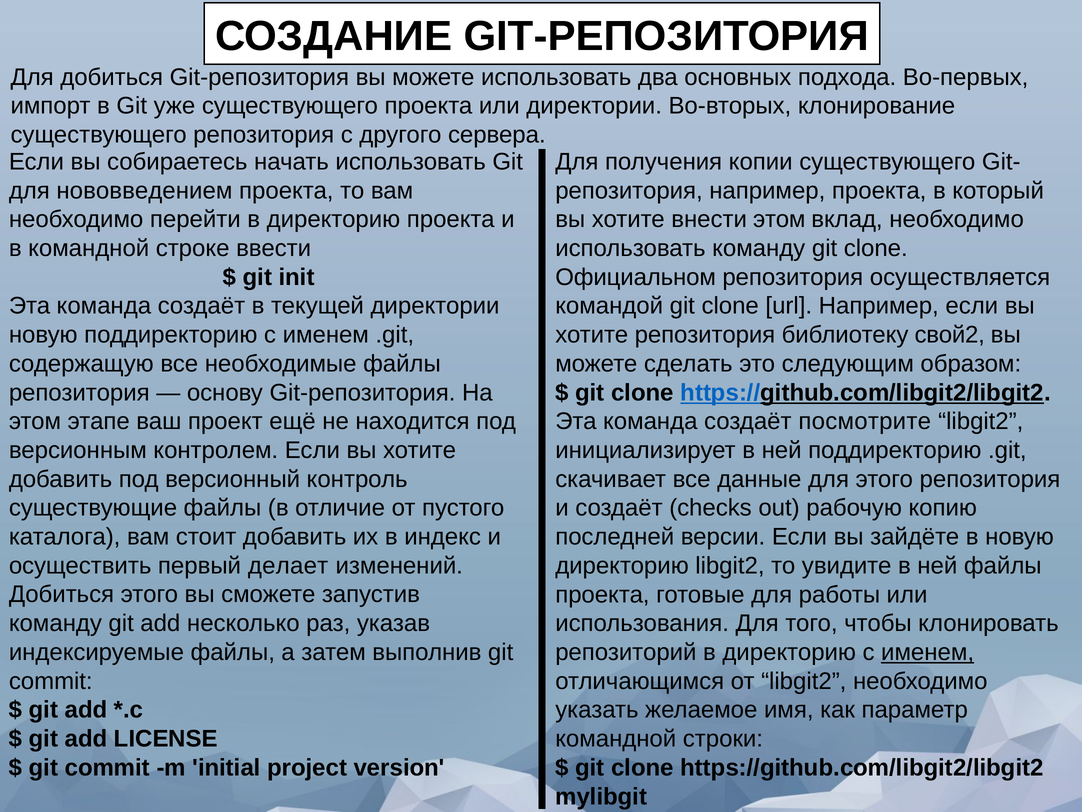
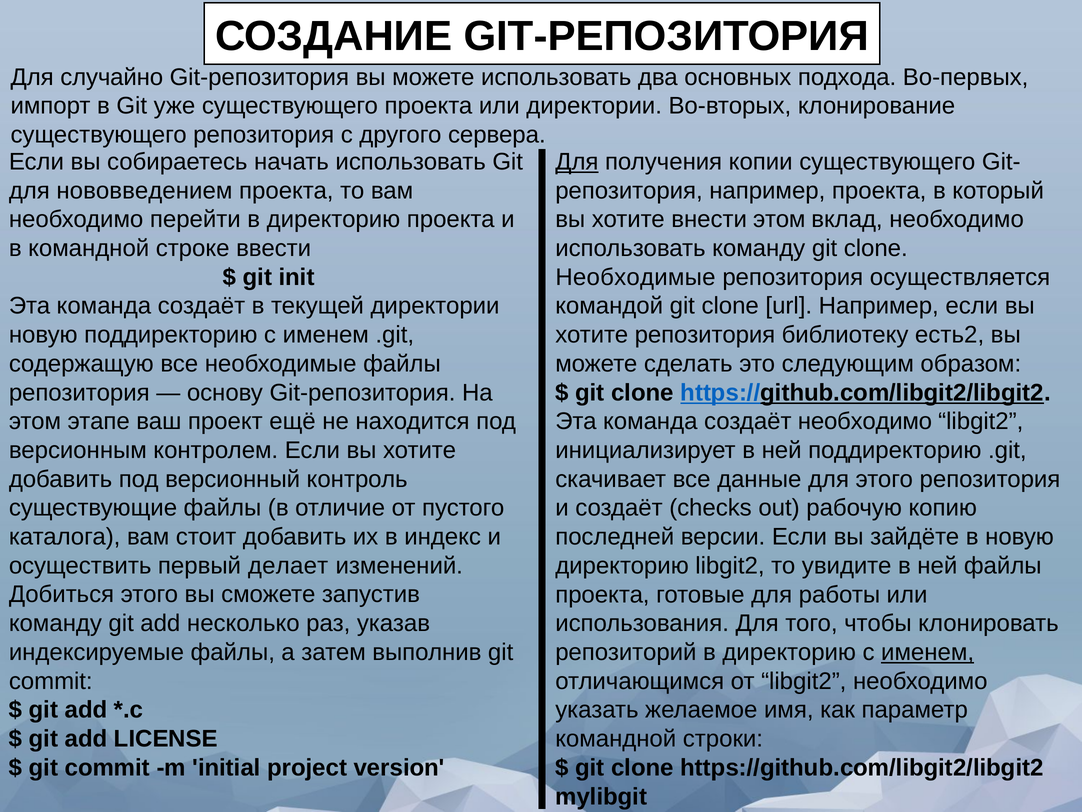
Для добиться: добиться -> случайно
Для at (577, 162) underline: none -> present
Официальном at (636, 277): Официальном -> Необходимые
свой2: свой2 -> есть2
создаёт посмотрите: посмотрите -> необходимо
